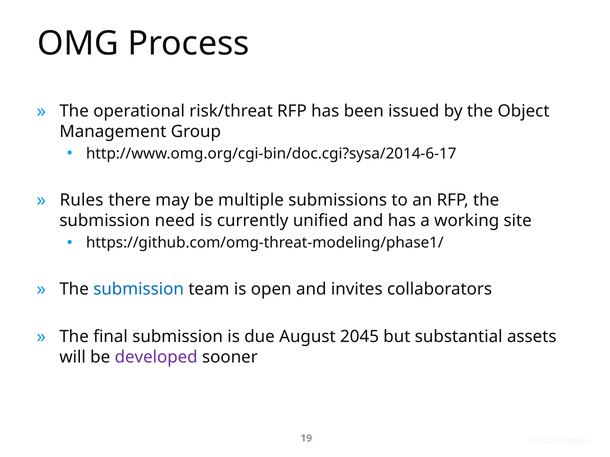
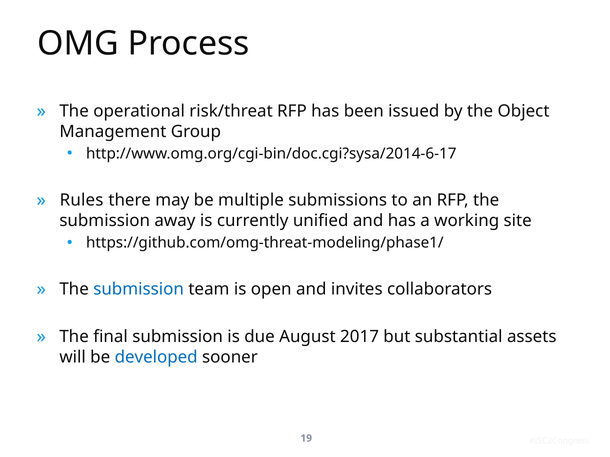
need: need -> away
2045: 2045 -> 2017
developed colour: purple -> blue
